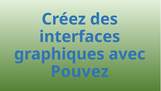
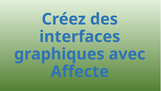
Pouvez: Pouvez -> Affecte
